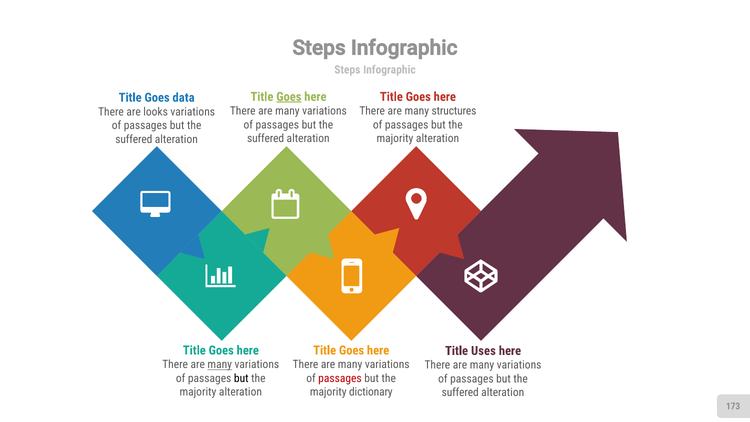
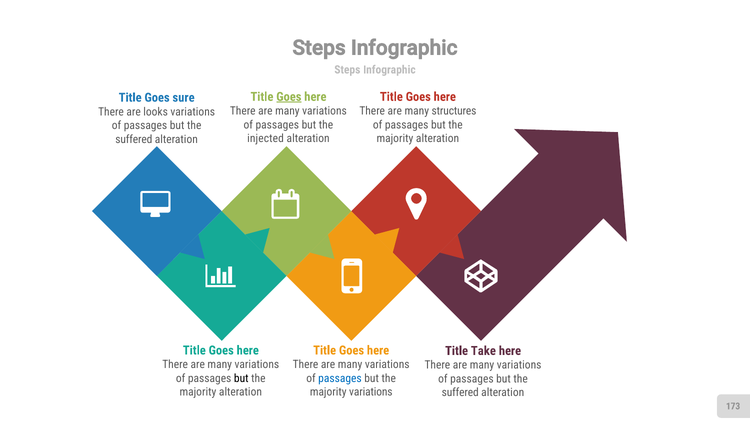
data: data -> sure
suffered at (266, 139): suffered -> injected
Uses: Uses -> Take
many at (220, 365) underline: present -> none
passages at (340, 378) colour: red -> blue
majority dictionary: dictionary -> variations
